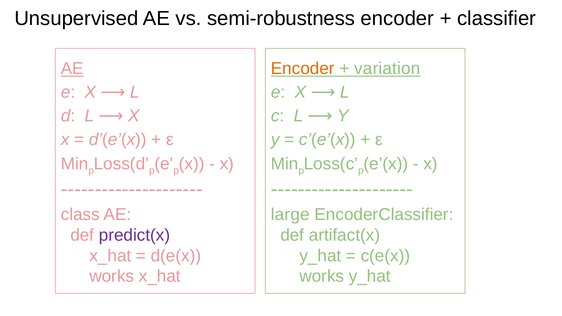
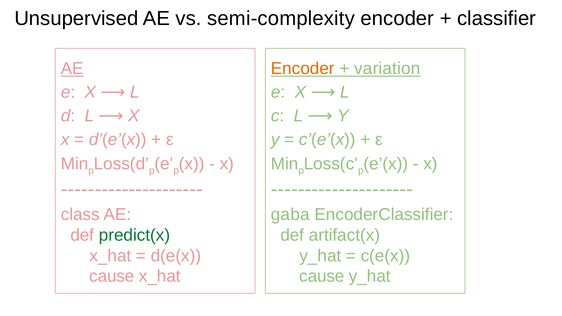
semi-robustness: semi-robustness -> semi-complexity
large: large -> gaba
predict(x colour: purple -> green
works at (112, 276): works -> cause
works at (322, 276): works -> cause
